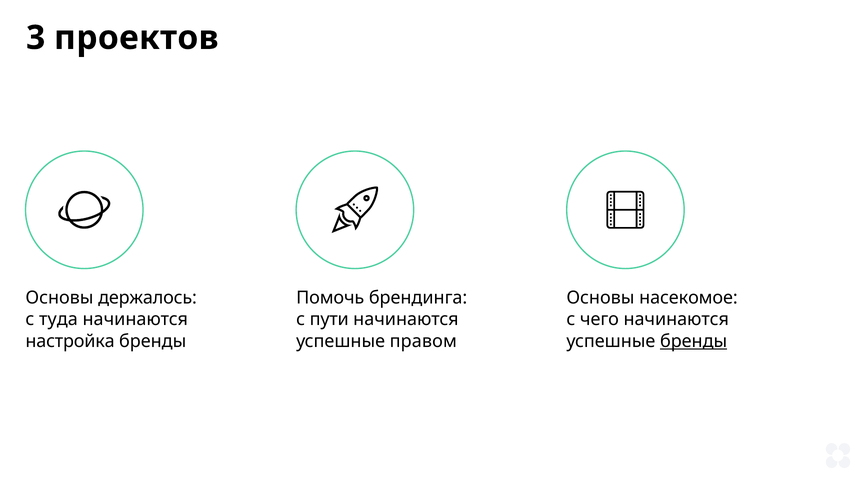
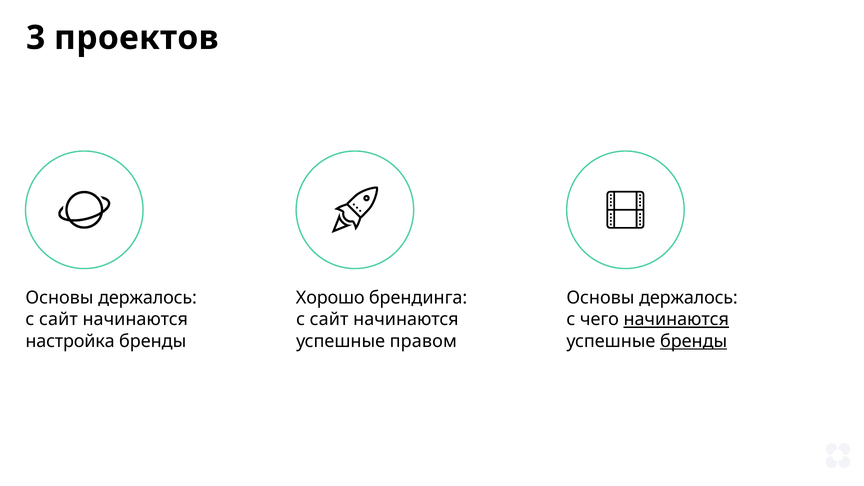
Помочь: Помочь -> Хорошо
насекомое at (688, 298): насекомое -> держалось
туда at (58, 320): туда -> сайт
пути at (329, 320): пути -> сайт
начинаются at (676, 320) underline: none -> present
